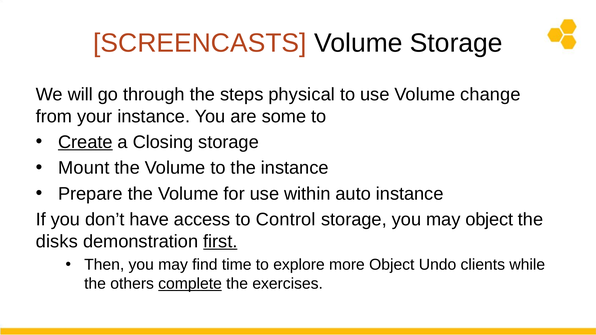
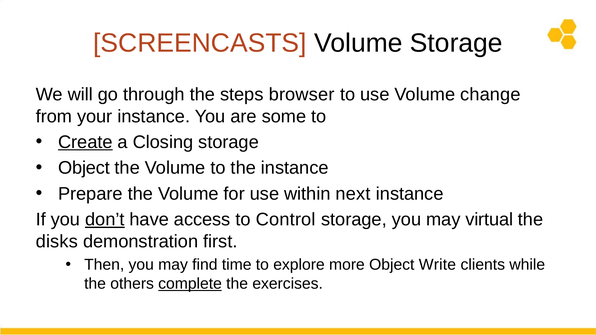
physical: physical -> browser
Mount at (84, 168): Mount -> Object
auto: auto -> next
don’t underline: none -> present
may object: object -> virtual
first underline: present -> none
Undo: Undo -> Write
